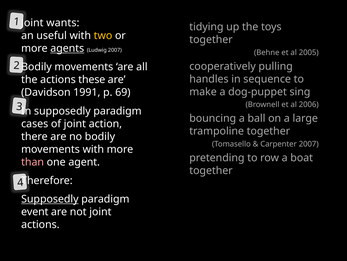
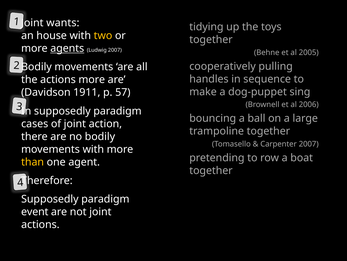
useful: useful -> house
actions these: these -> more
1991: 1991 -> 1911
69: 69 -> 57
than colour: pink -> yellow
Supposedly at (50, 199) underline: present -> none
